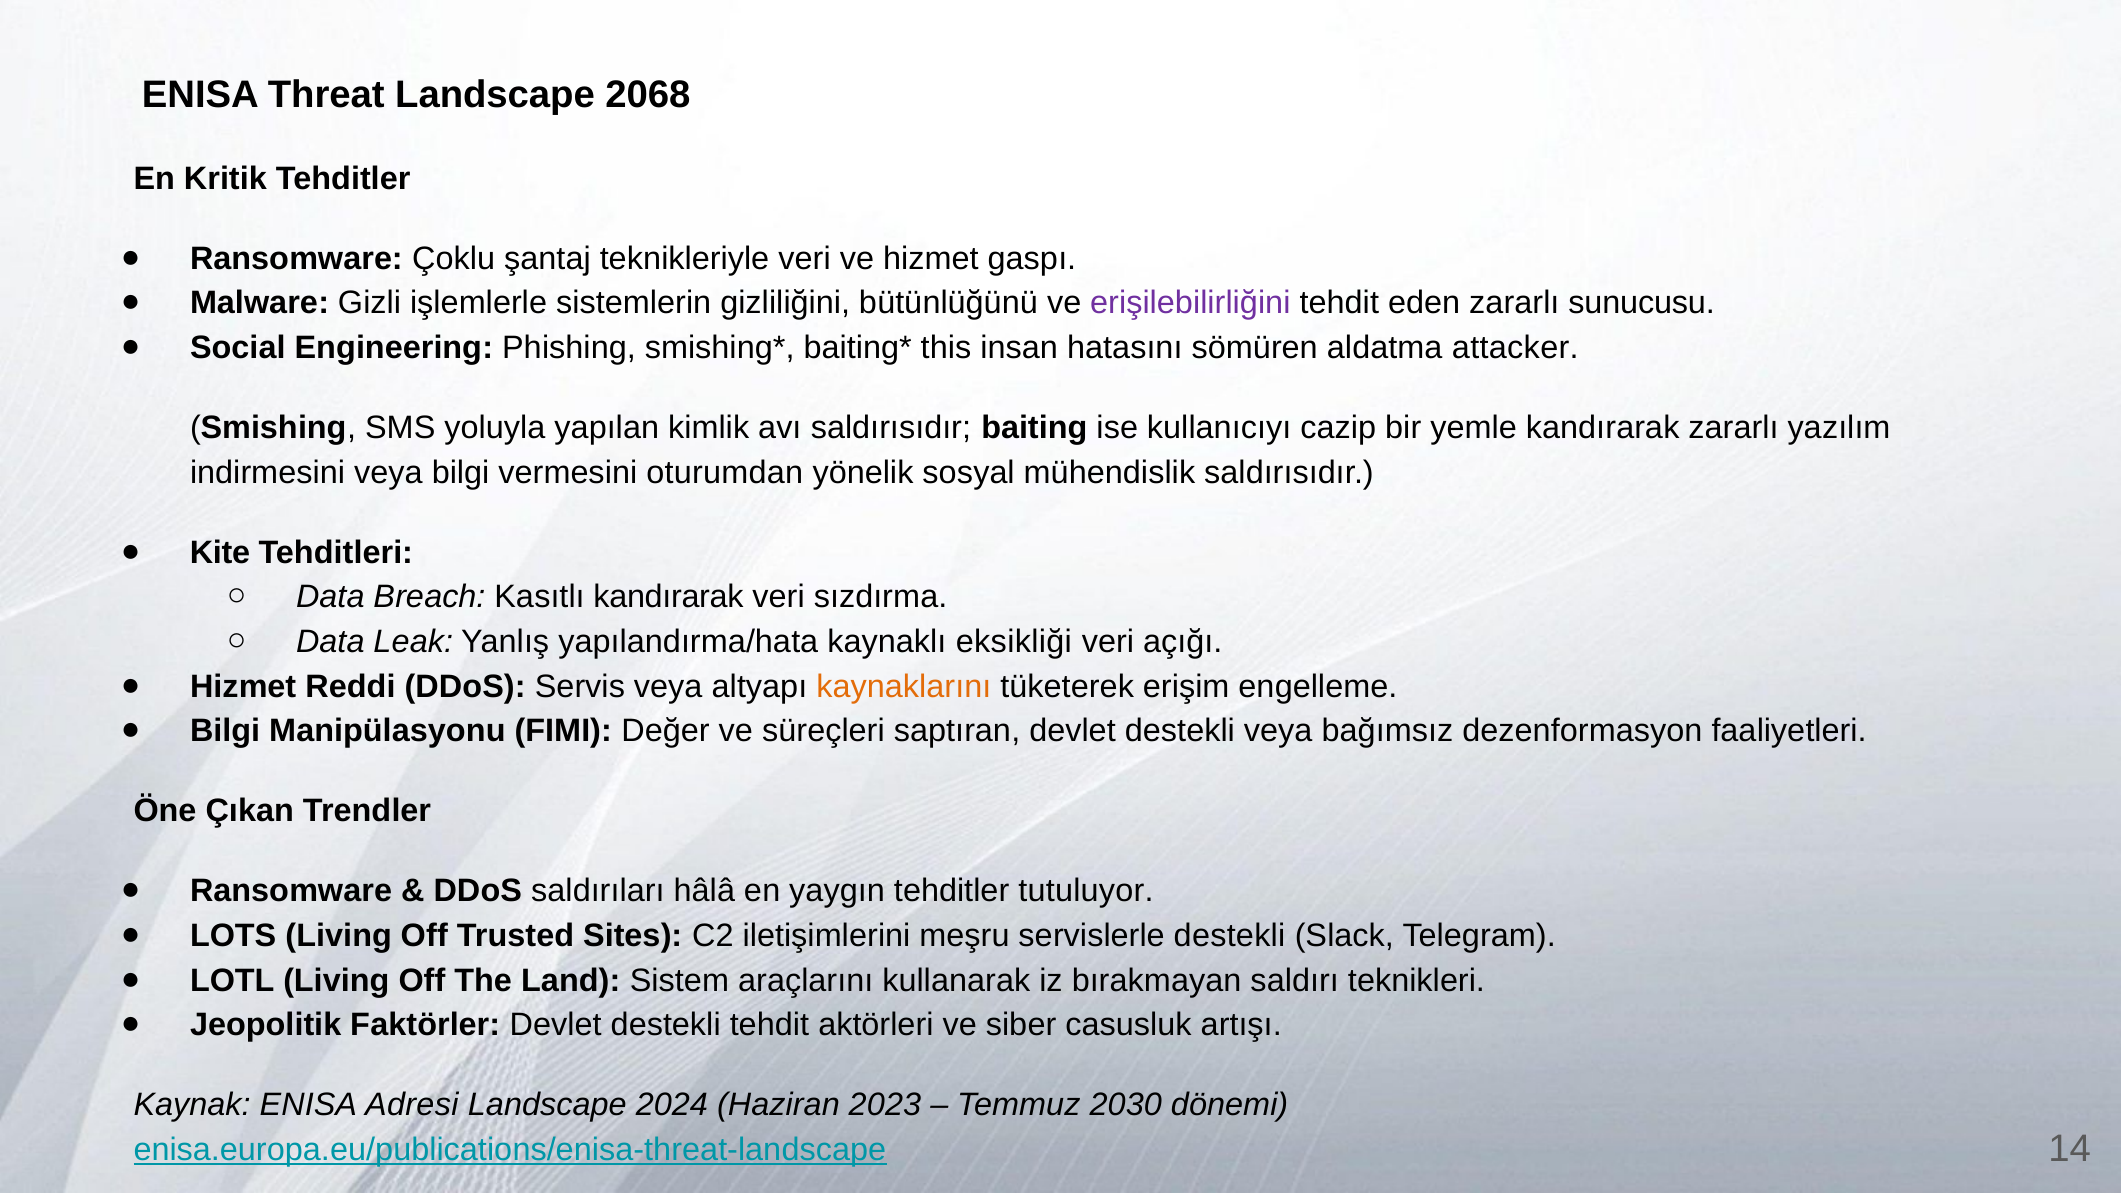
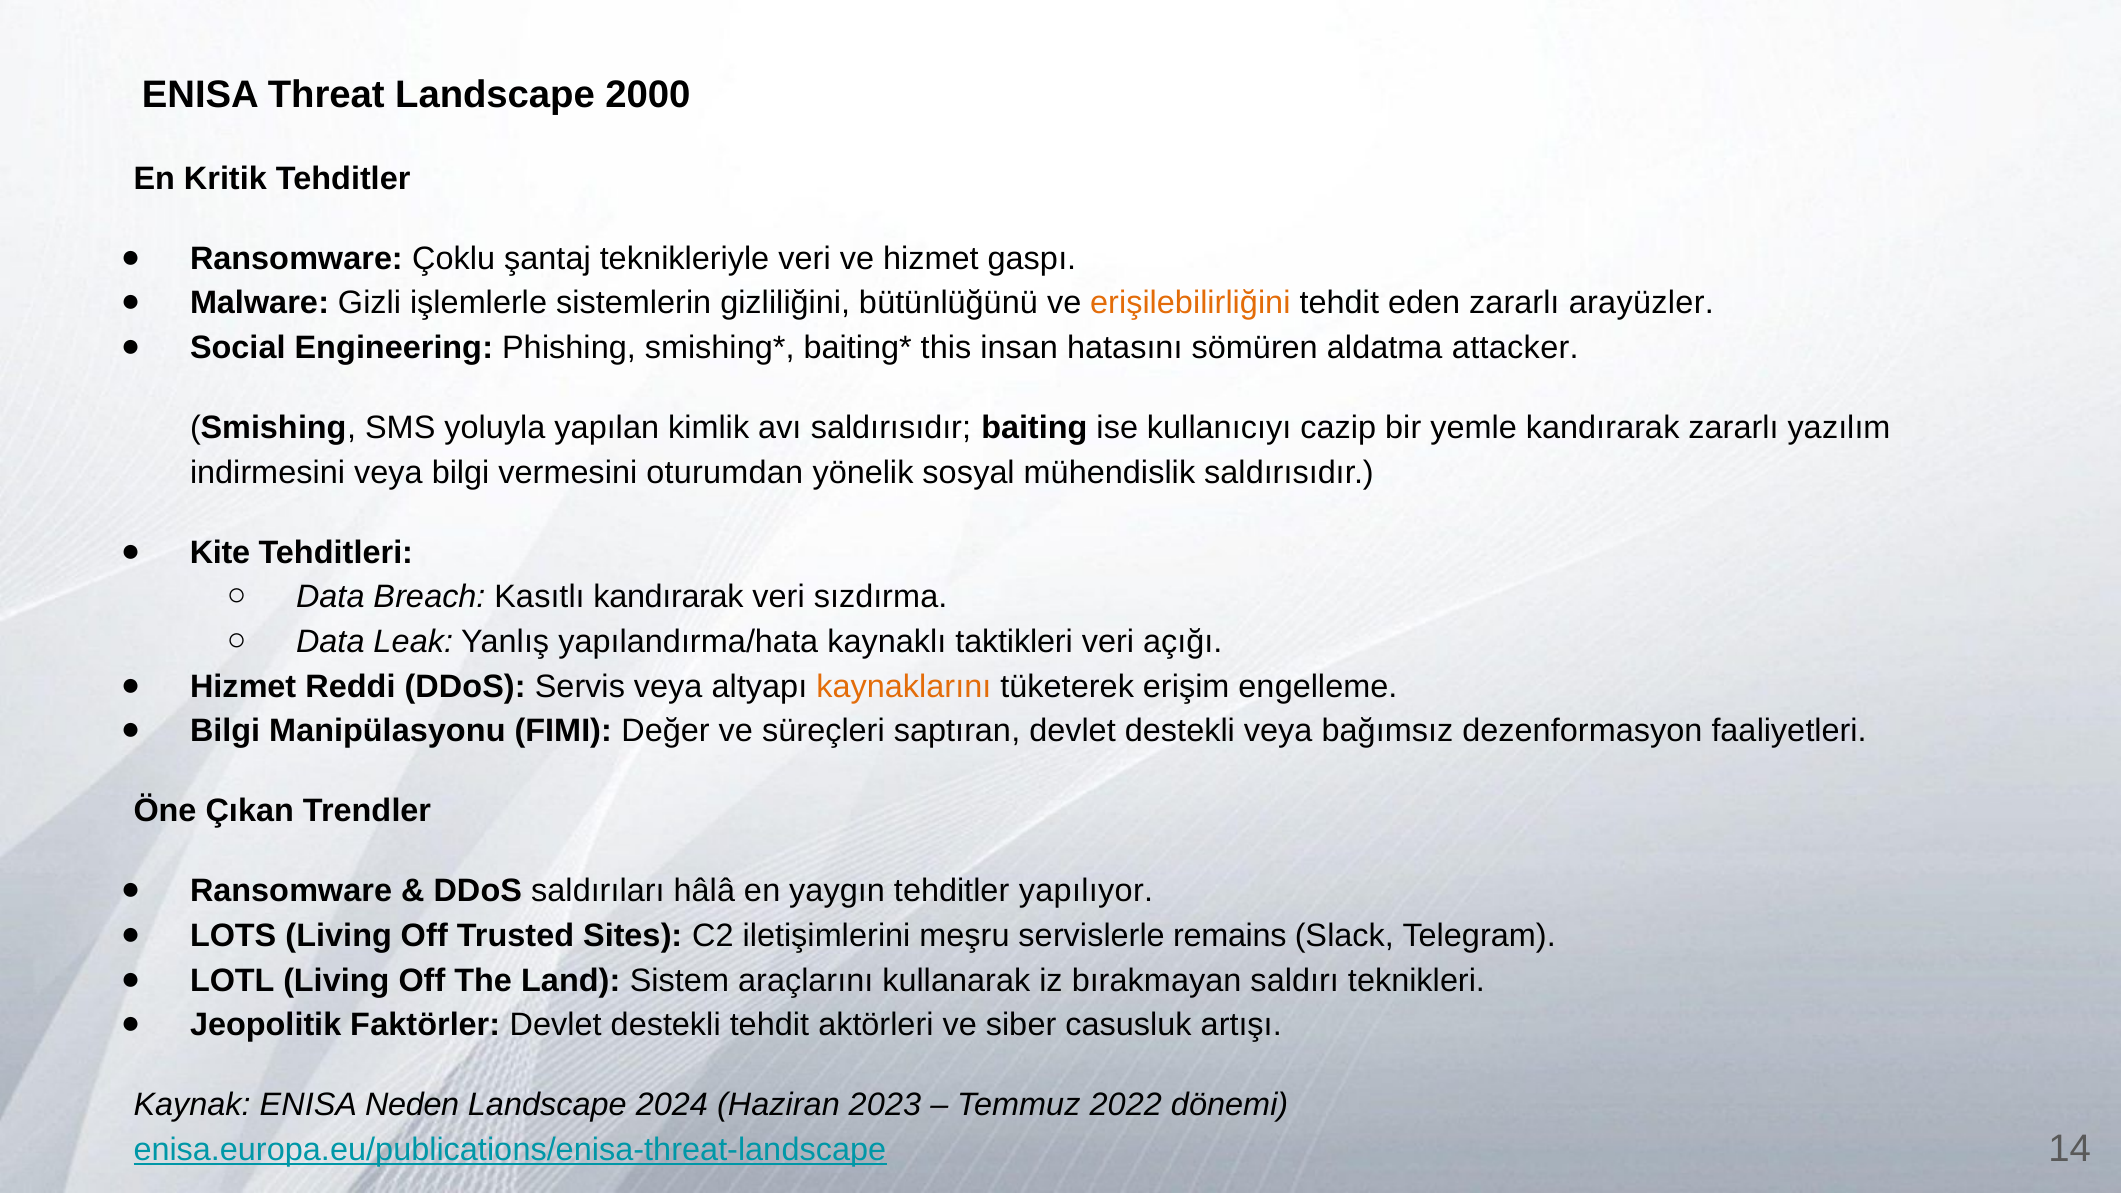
2068: 2068 -> 2000
erişilebilirliğini colour: purple -> orange
sunucusu: sunucusu -> arayüzler
eksikliği: eksikliği -> taktikleri
tutuluyor: tutuluyor -> yapılıyor
servislerle destekli: destekli -> remains
Adresi: Adresi -> Neden
2030: 2030 -> 2022
